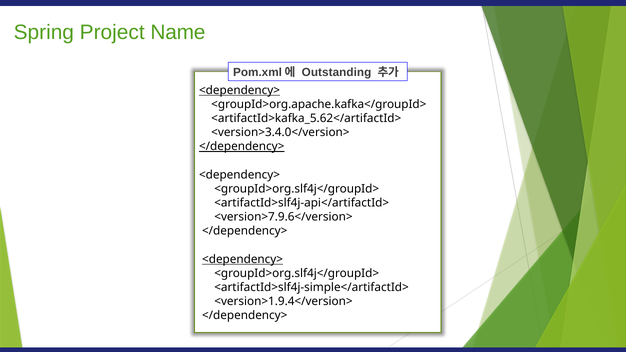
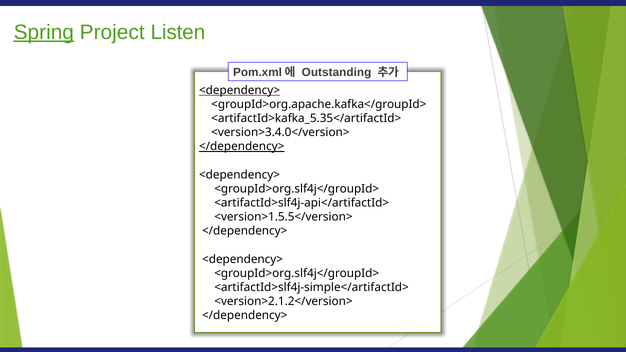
Spring underline: none -> present
Name: Name -> Listen
<artifactId>kafka_5.62</artifactId>: <artifactId>kafka_5.62</artifactId> -> <artifactId>kafka_5.35</artifactId>
<version>7.9.6</version>: <version>7.9.6</version> -> <version>1.5.5</version>
<dependency> at (243, 259) underline: present -> none
<version>1.9.4</version>: <version>1.9.4</version> -> <version>2.1.2</version>
